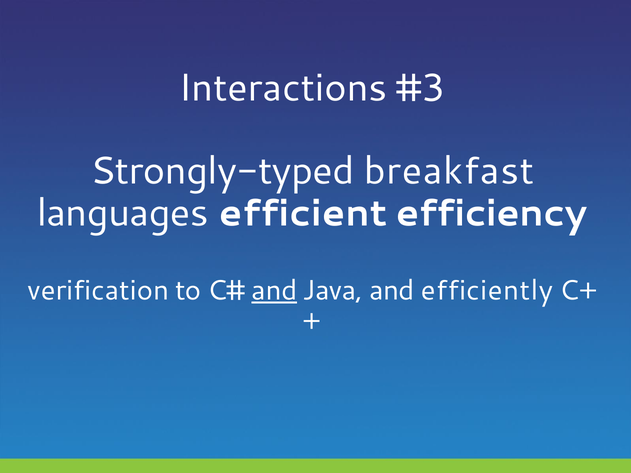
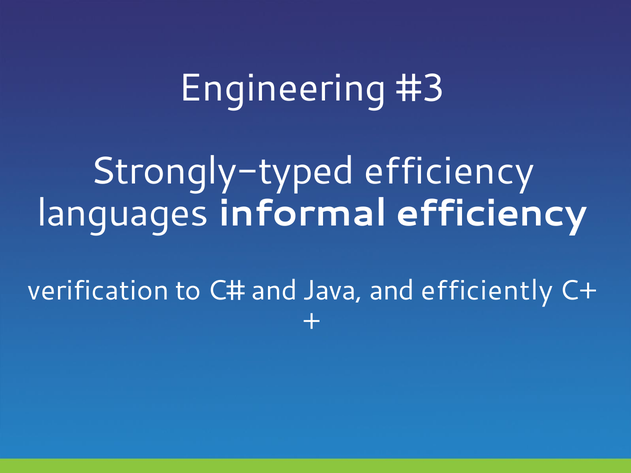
Interactions: Interactions -> Engineering
Strongly-typed breakfast: breakfast -> efficiency
efficient: efficient -> informal
and at (274, 291) underline: present -> none
